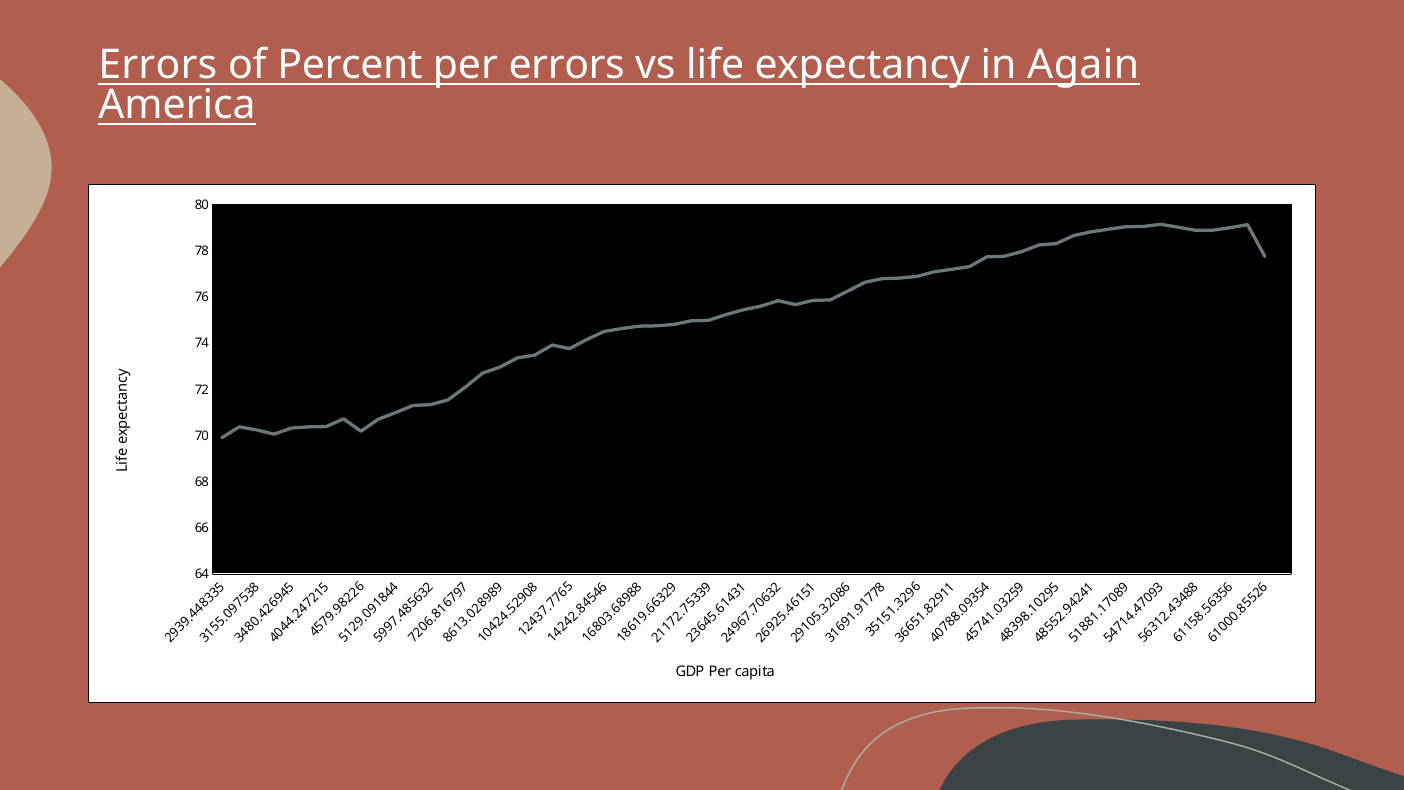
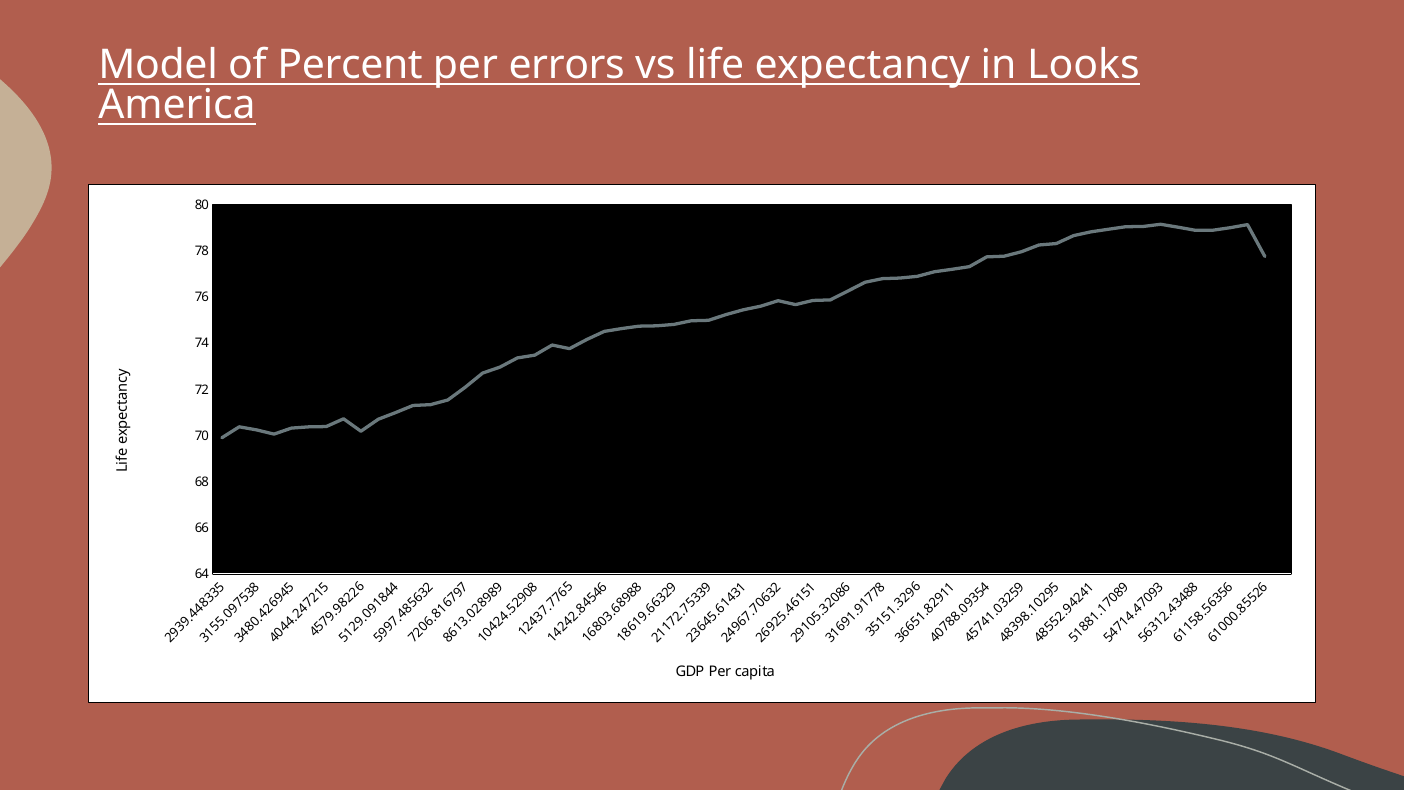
Errors at (158, 65): Errors -> Model
Again: Again -> Looks
